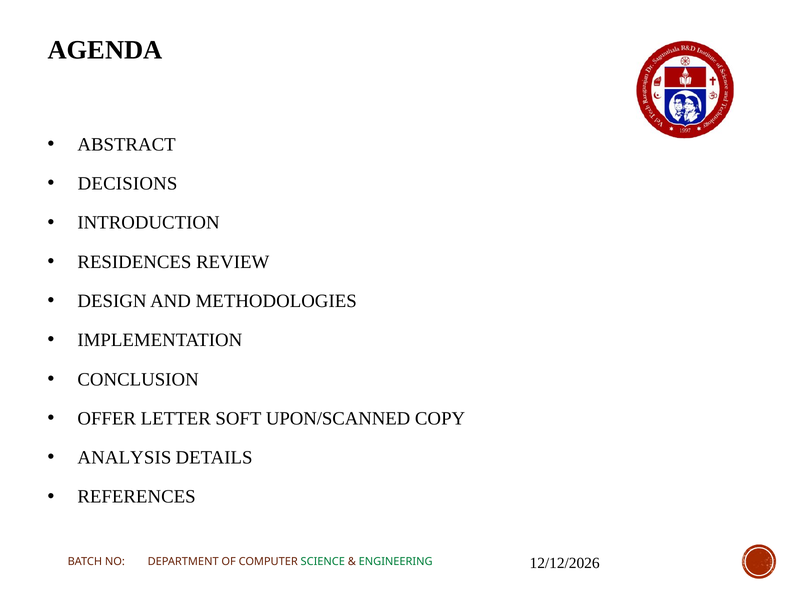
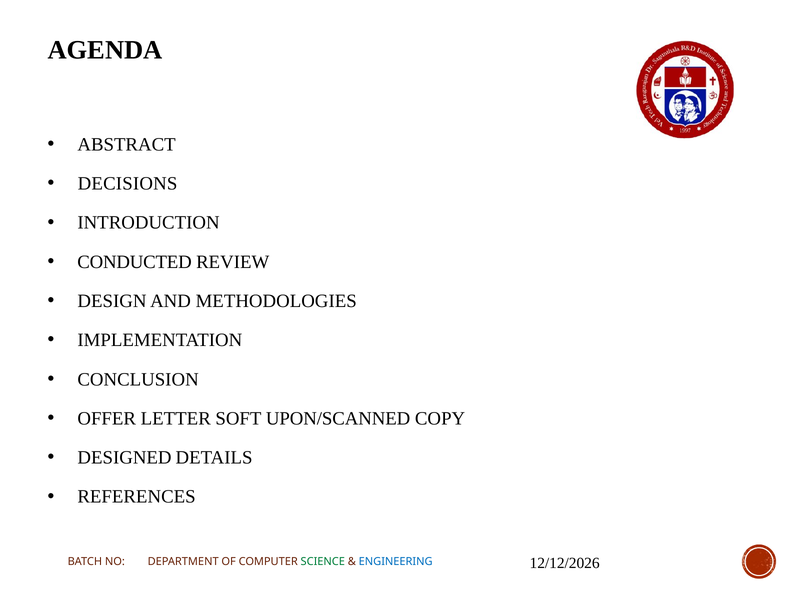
RESIDENCES: RESIDENCES -> CONDUCTED
ANALYSIS: ANALYSIS -> DESIGNED
ENGINEERING colour: green -> blue
